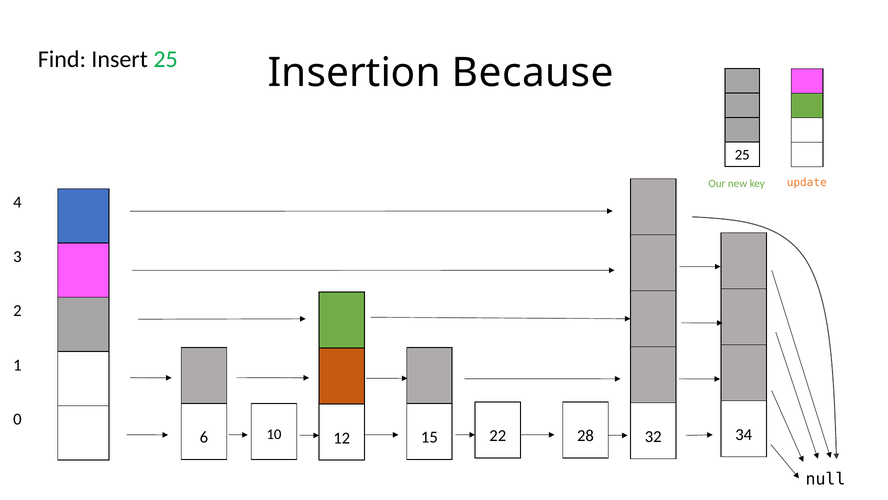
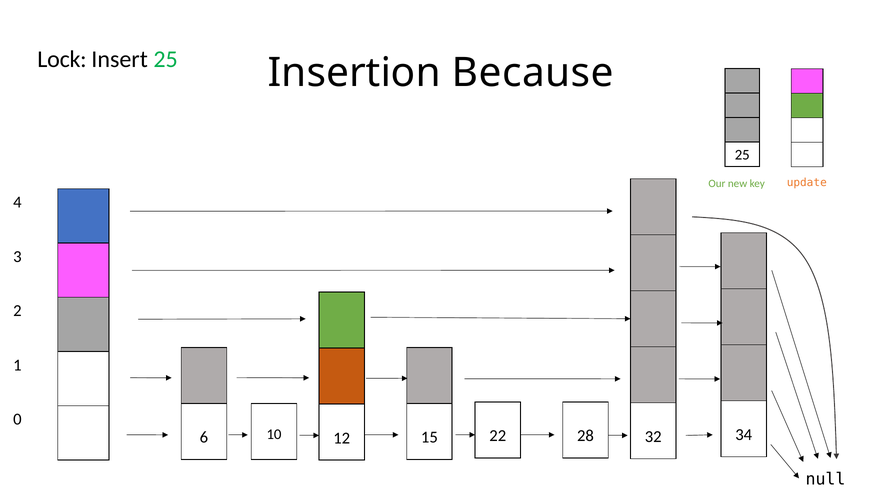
Find: Find -> Lock
